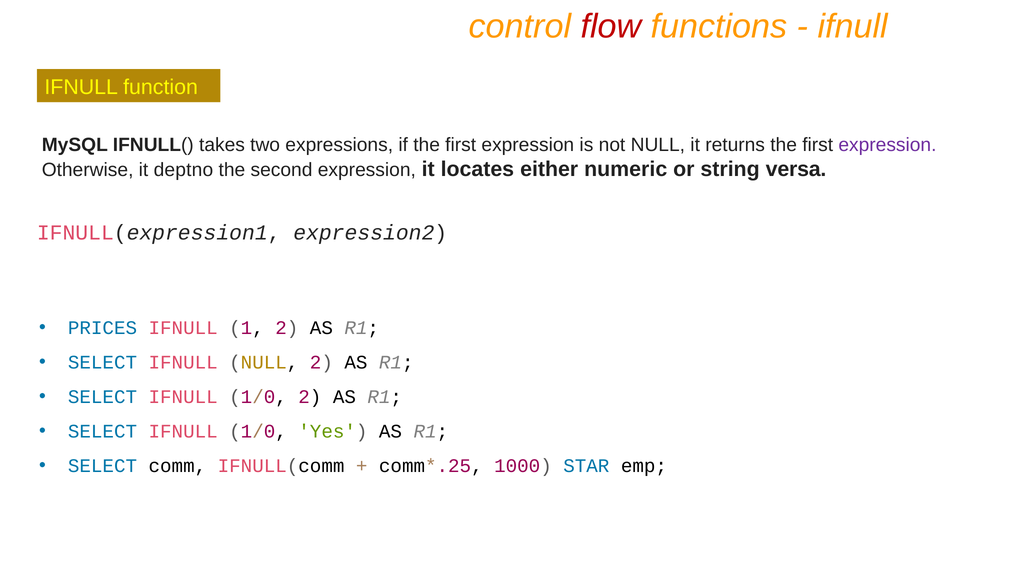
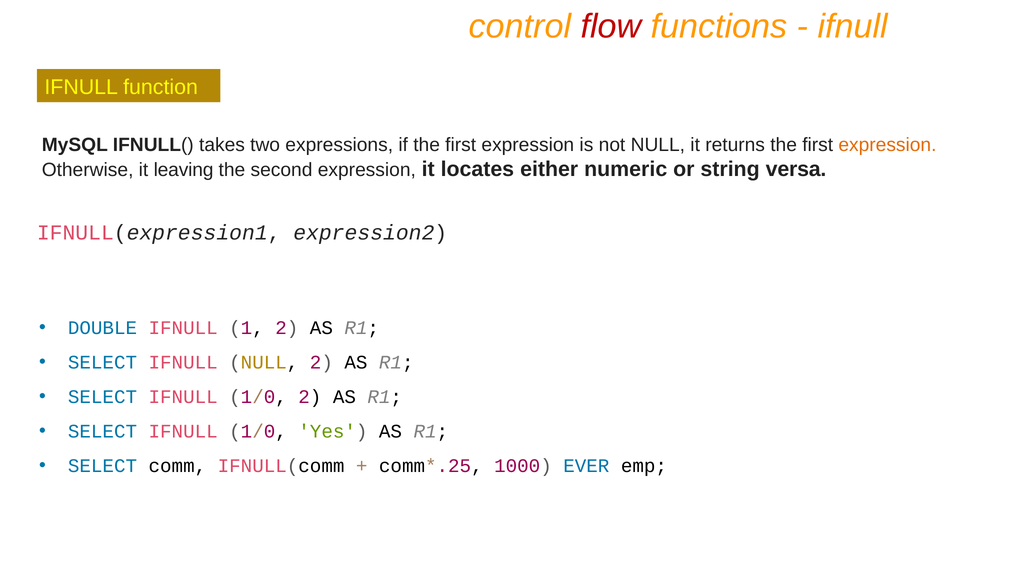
expression at (887, 145) colour: purple -> orange
deptno: deptno -> leaving
PRICES: PRICES -> DOUBLE
STAR: STAR -> EVER
